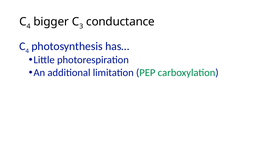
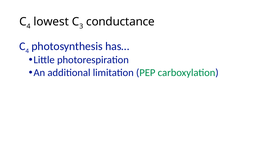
bigger: bigger -> lowest
